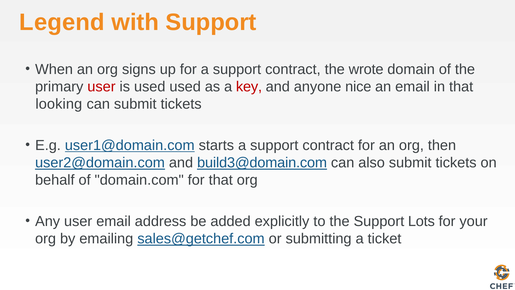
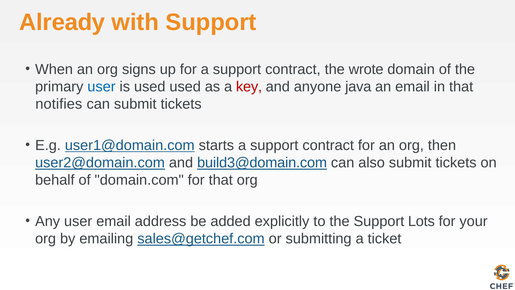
Legend: Legend -> Already
user at (101, 87) colour: red -> blue
nice: nice -> java
looking: looking -> notifies
